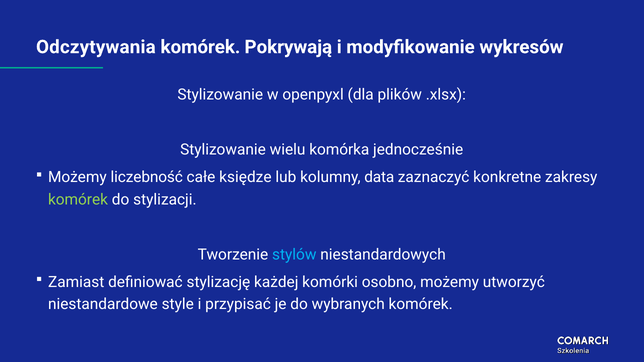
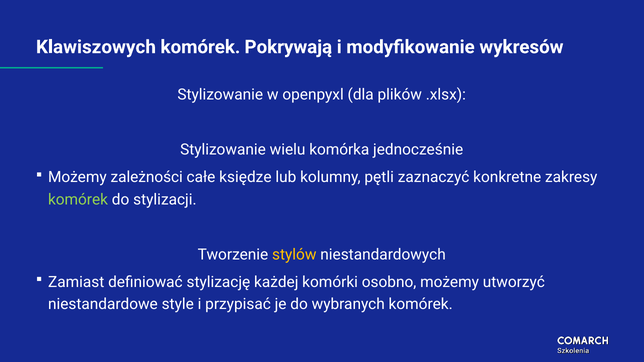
Odczytywania: Odczytywania -> Klawiszowych
liczebność: liczebność -> zależności
data: data -> pętli
stylów colour: light blue -> yellow
